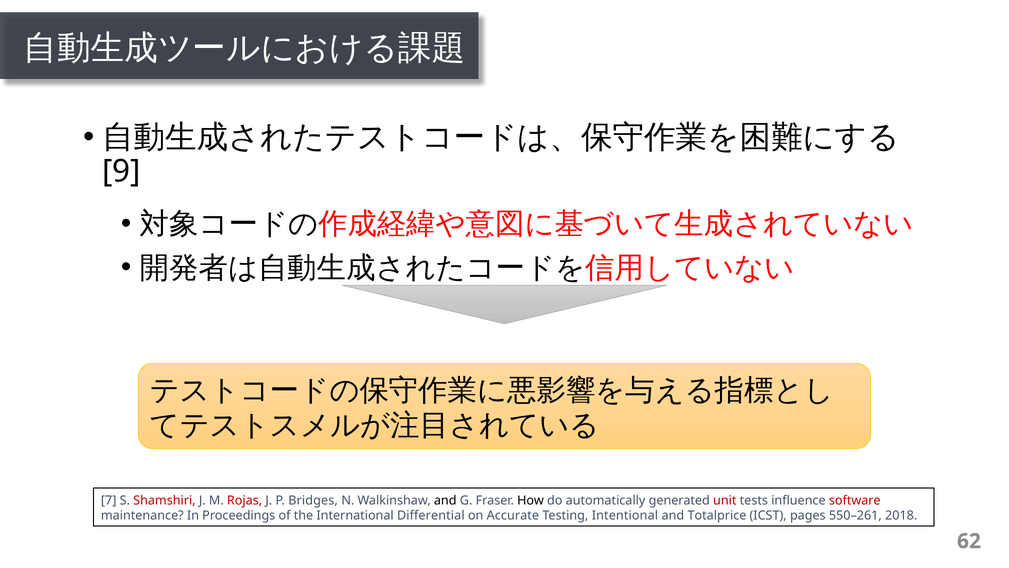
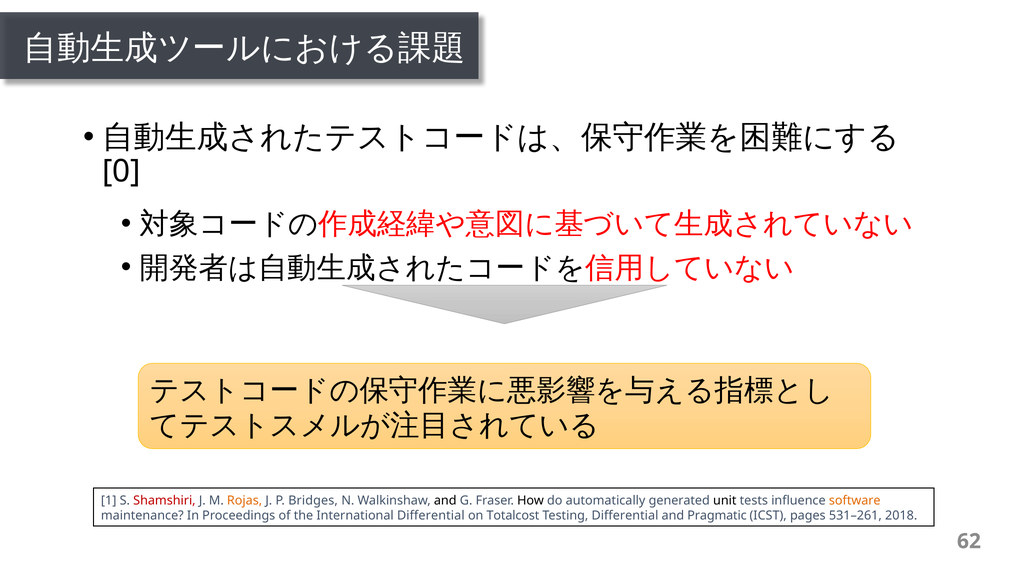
9: 9 -> 0
7: 7 -> 1
Rojas colour: red -> orange
unit colour: red -> black
software colour: red -> orange
Accurate: Accurate -> Totalcost
Testing Intentional: Intentional -> Diﬀerential
Totalprice: Totalprice -> Pragmatic
550–261: 550–261 -> 531–261
